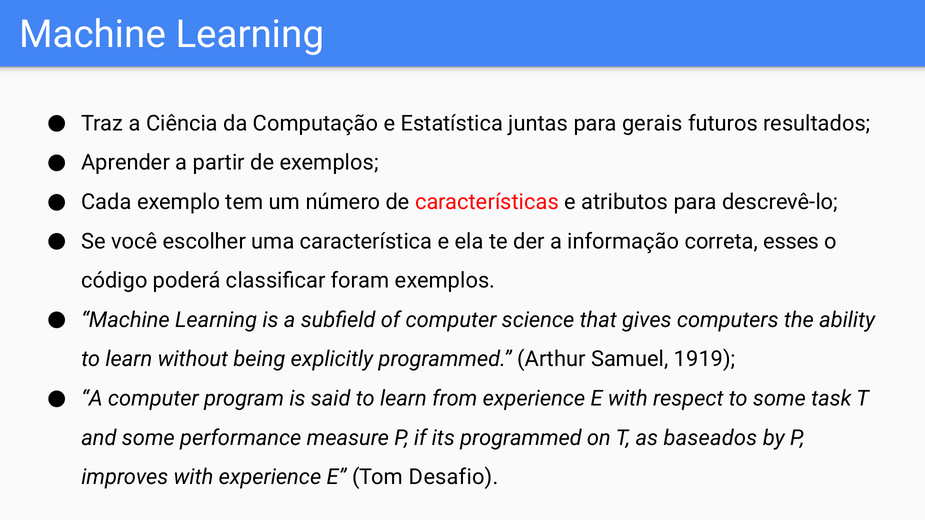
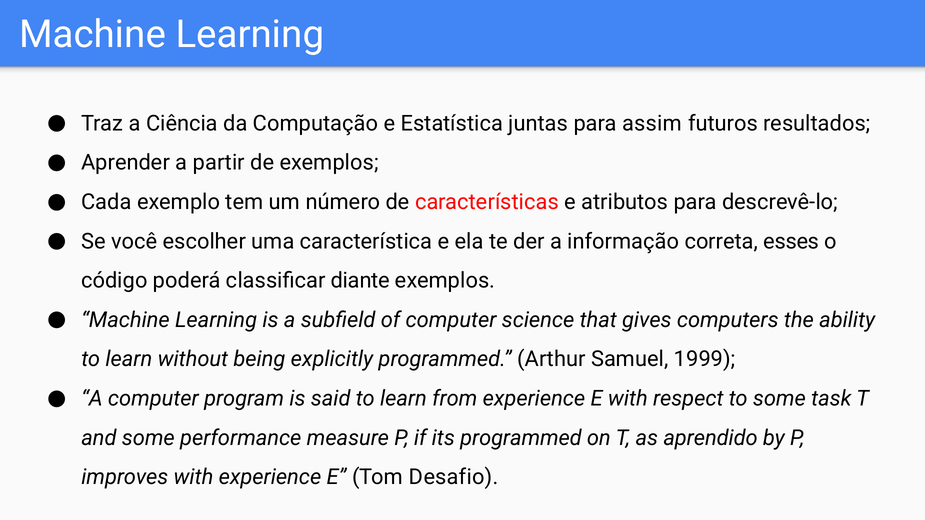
gerais: gerais -> assim
foram: foram -> diante
1919: 1919 -> 1999
baseados: baseados -> aprendido
